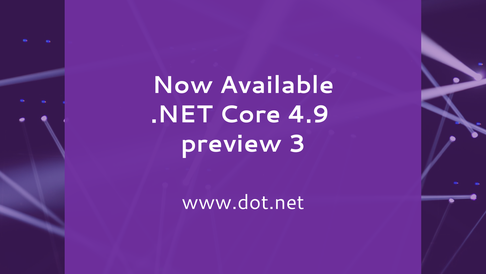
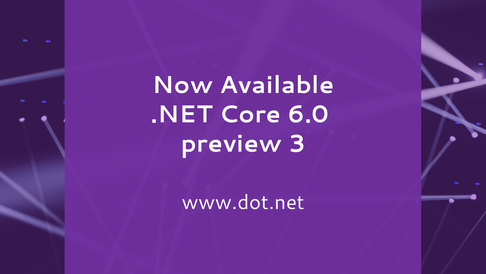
4.9: 4.9 -> 6.0
